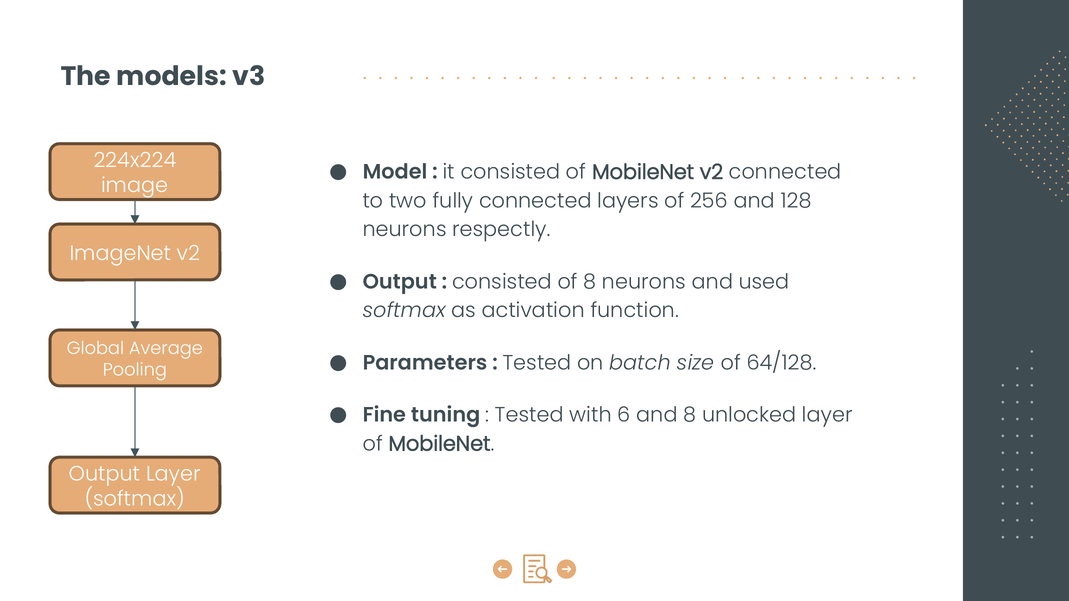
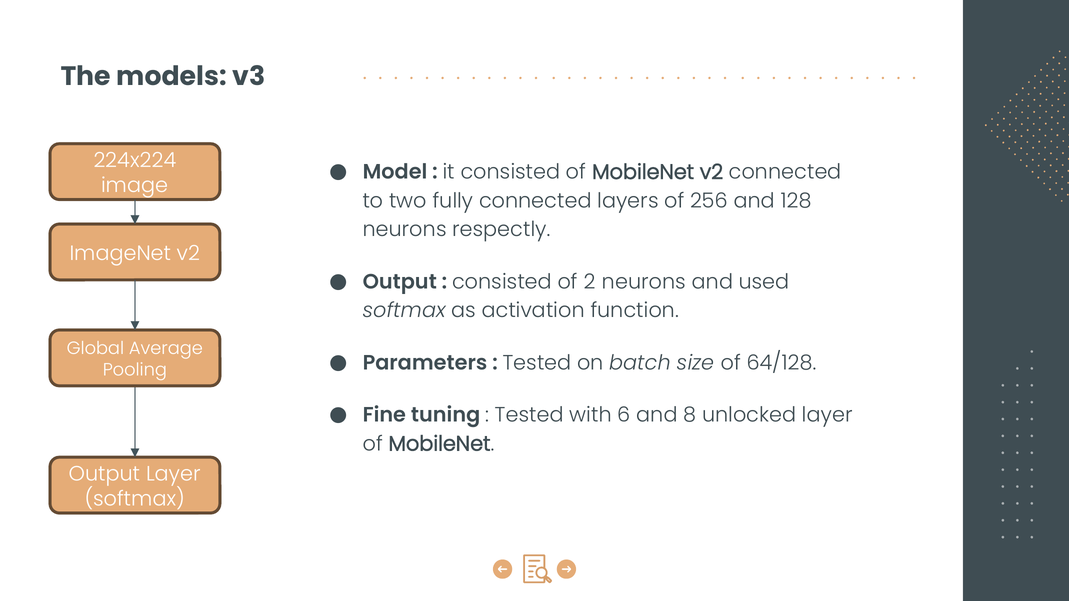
of 8: 8 -> 2
